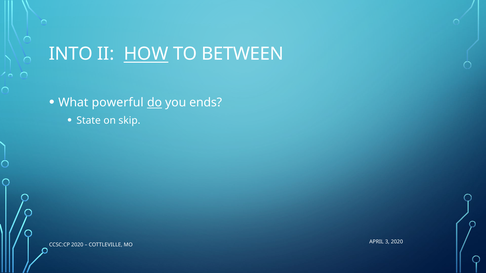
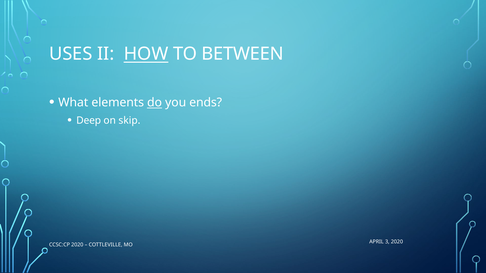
INTO: INTO -> USES
powerful: powerful -> elements
State: State -> Deep
